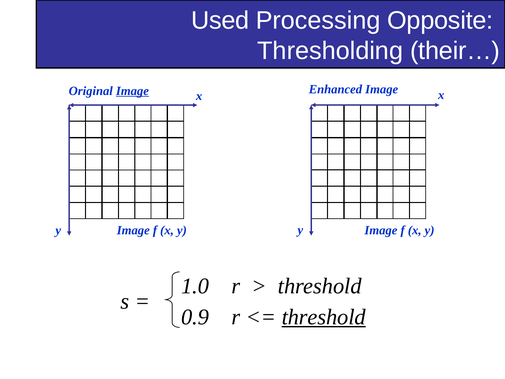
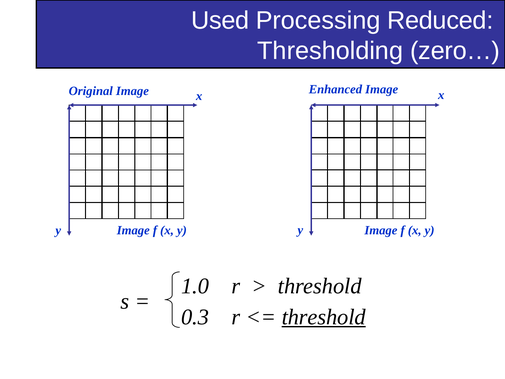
Opposite: Opposite -> Reduced
their…: their… -> zero…
Image at (132, 91) underline: present -> none
0.9: 0.9 -> 0.3
